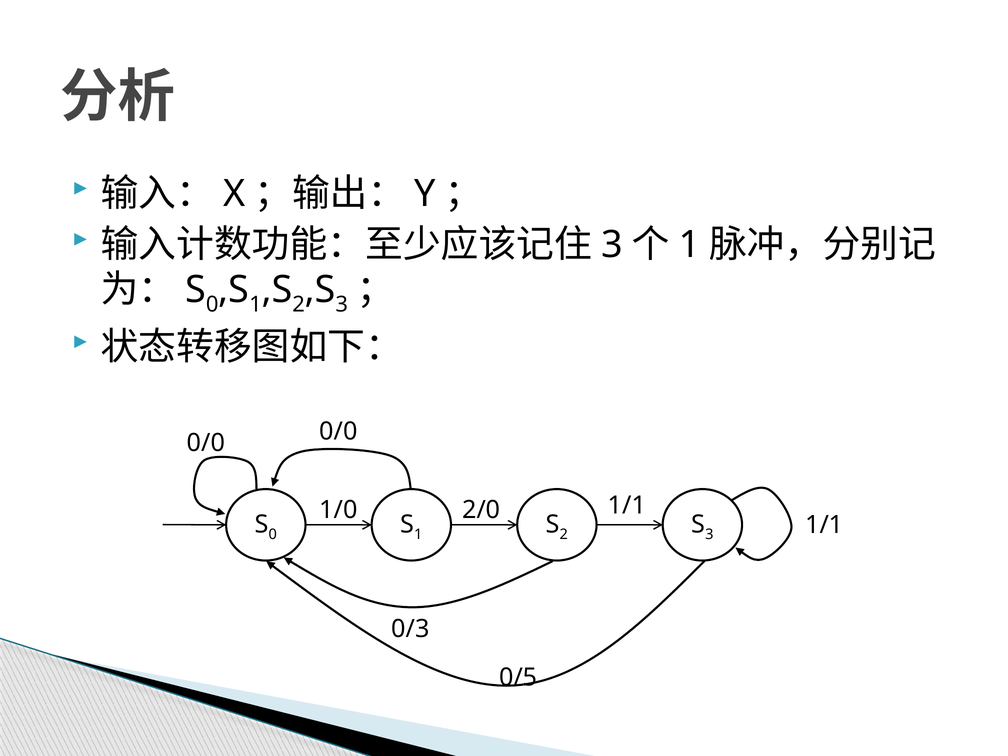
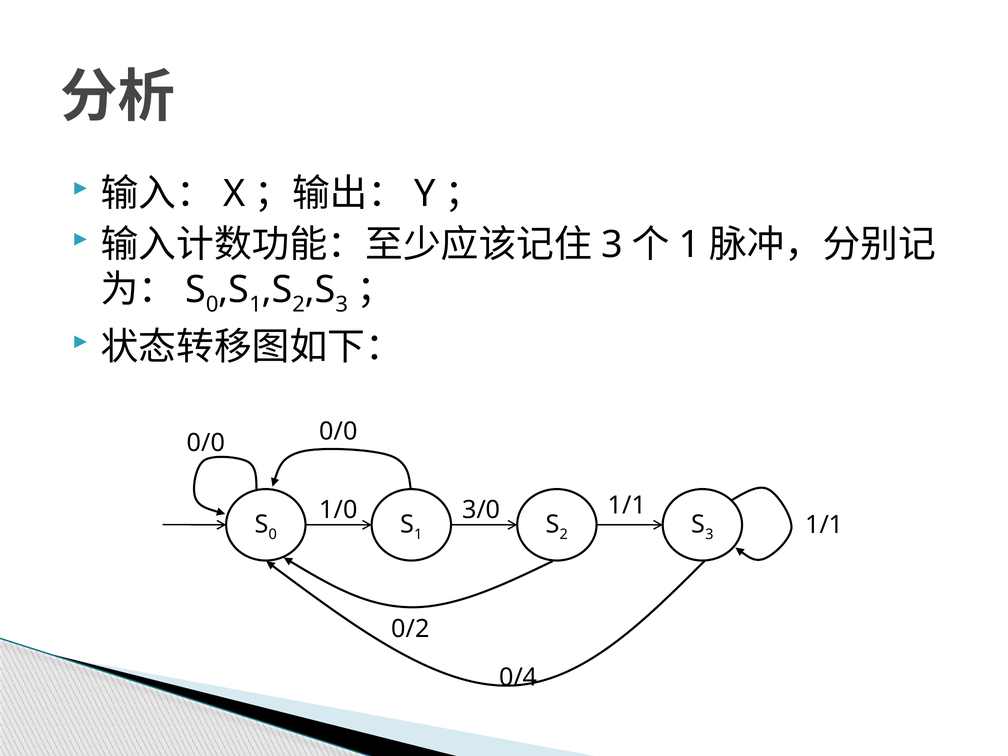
2/0: 2/0 -> 3/0
0/3: 0/3 -> 0/2
0/5: 0/5 -> 0/4
